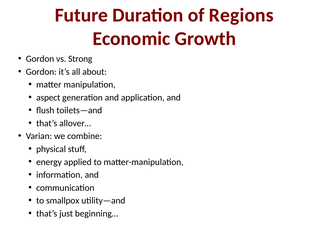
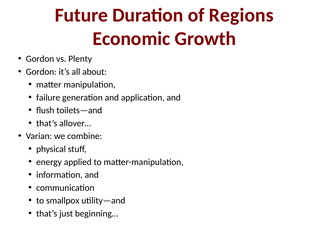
Strong: Strong -> Plenty
aspect: aspect -> failure
